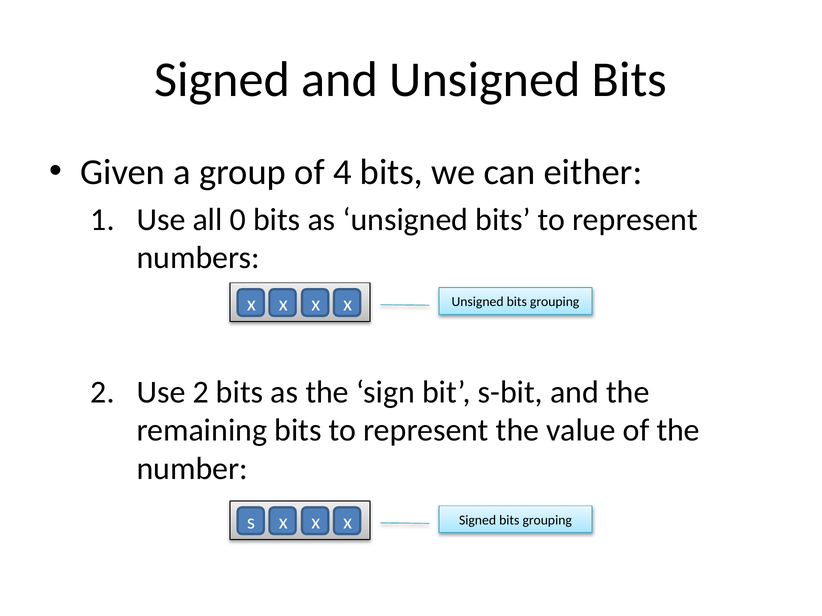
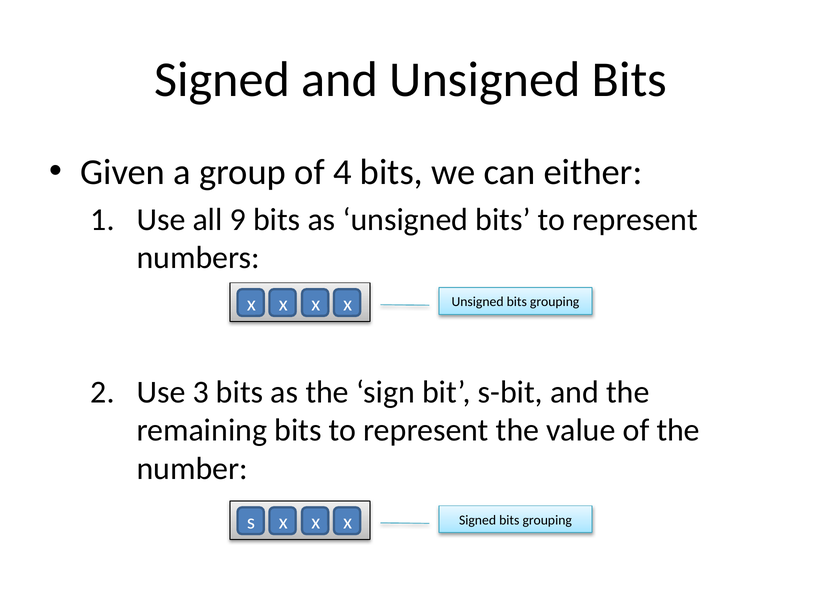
0: 0 -> 9
Use 2: 2 -> 3
